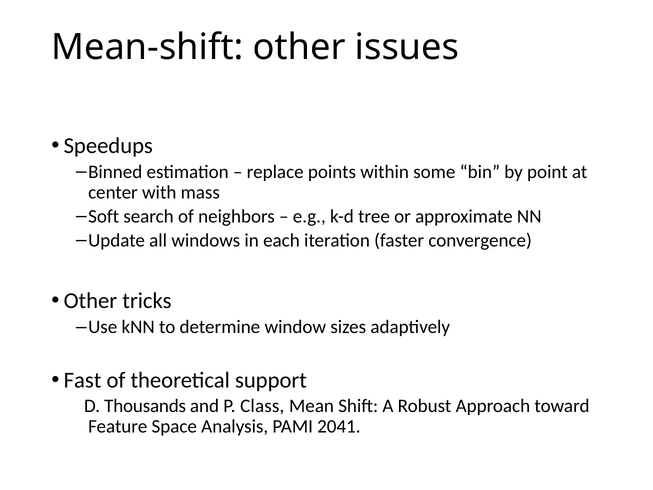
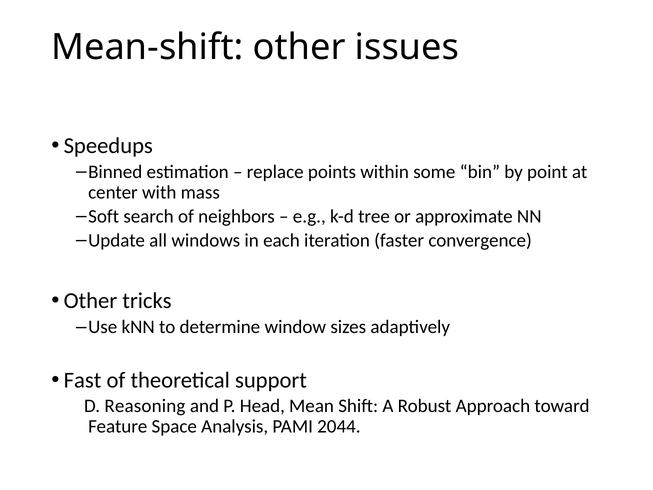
Thousands: Thousands -> Reasoning
Class: Class -> Head
2041: 2041 -> 2044
